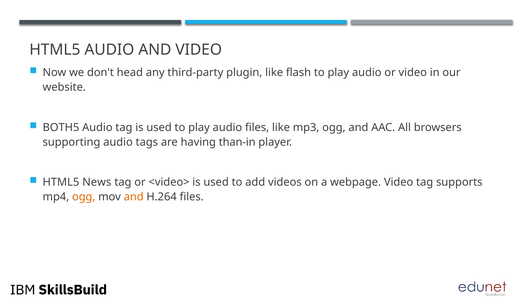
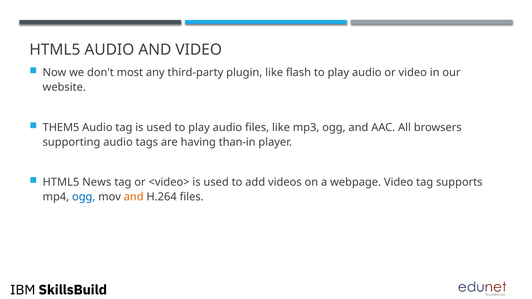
head: head -> most
BOTH5: BOTH5 -> THEM5
ogg at (84, 197) colour: orange -> blue
